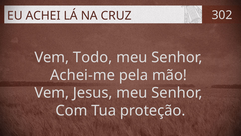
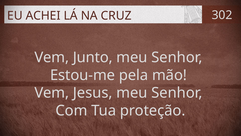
Todo: Todo -> Junto
Achei-me: Achei-me -> Estou-me
